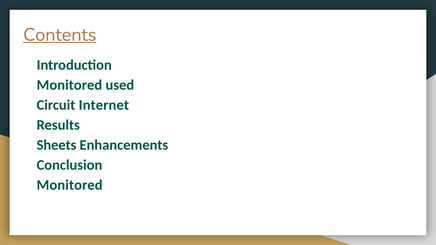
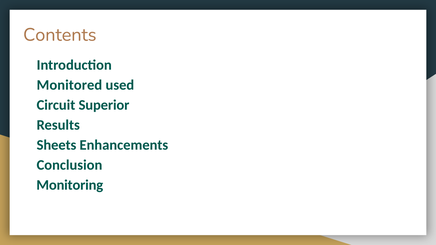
Contents underline: present -> none
Internet: Internet -> Superior
Monitored at (70, 185): Monitored -> Monitoring
